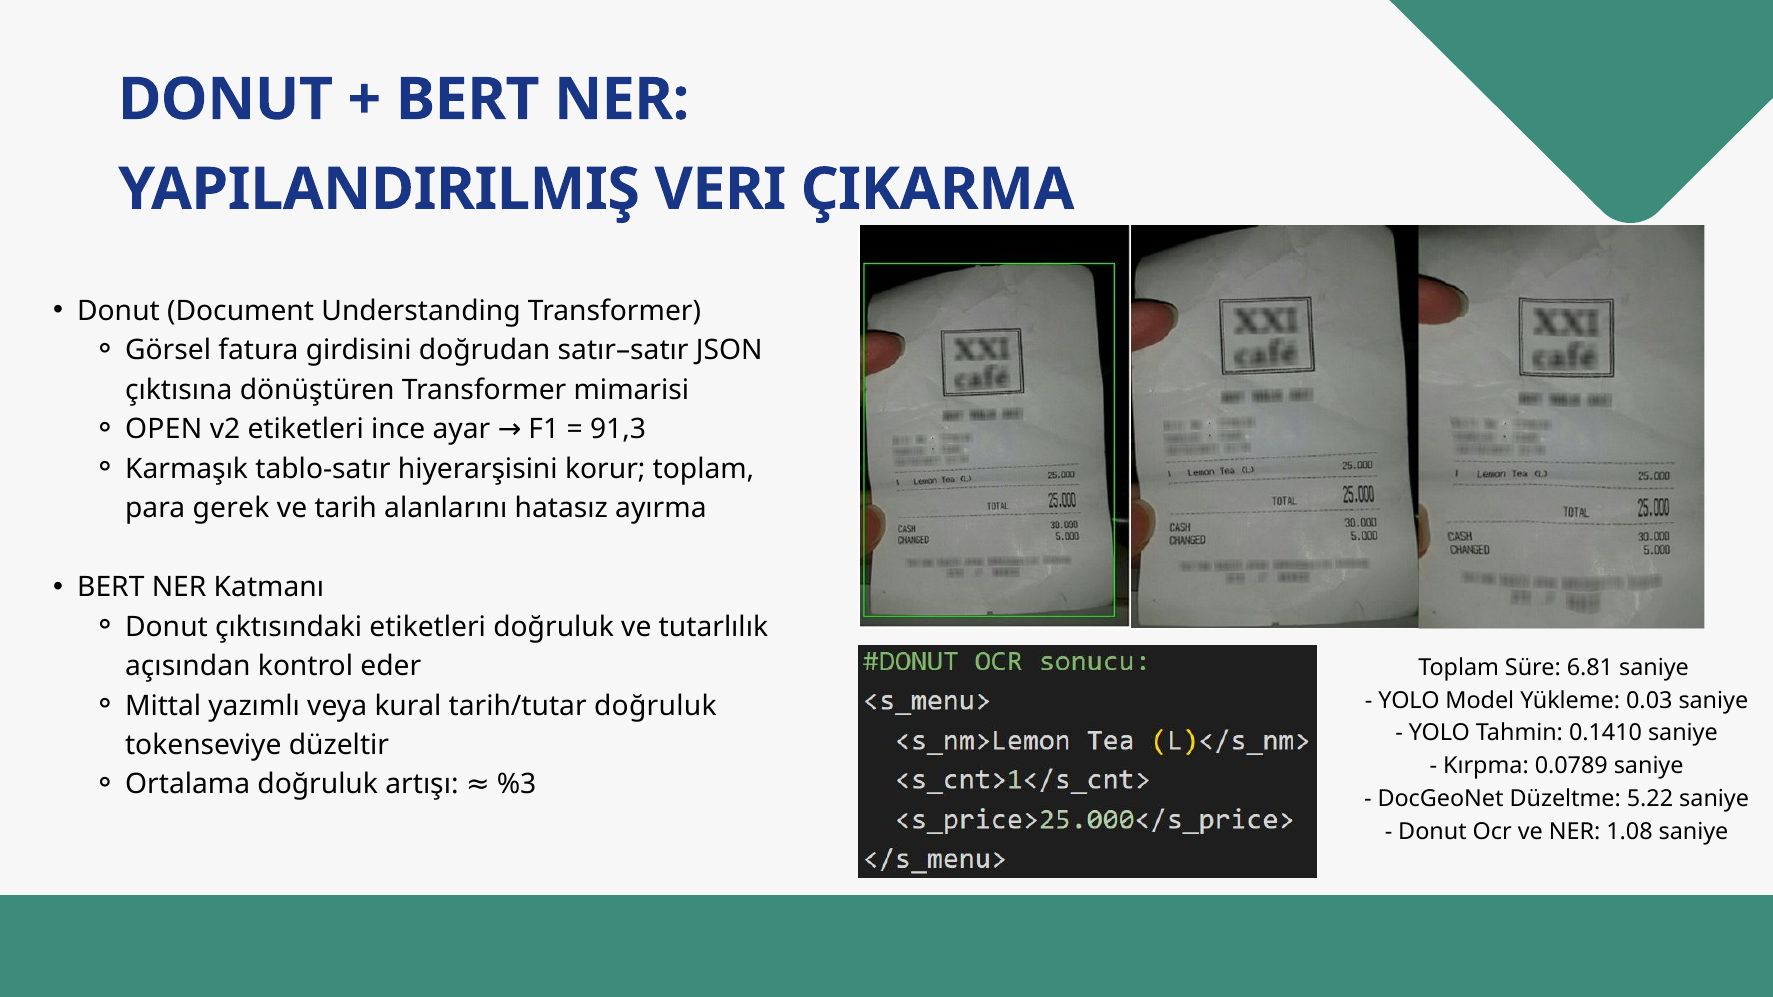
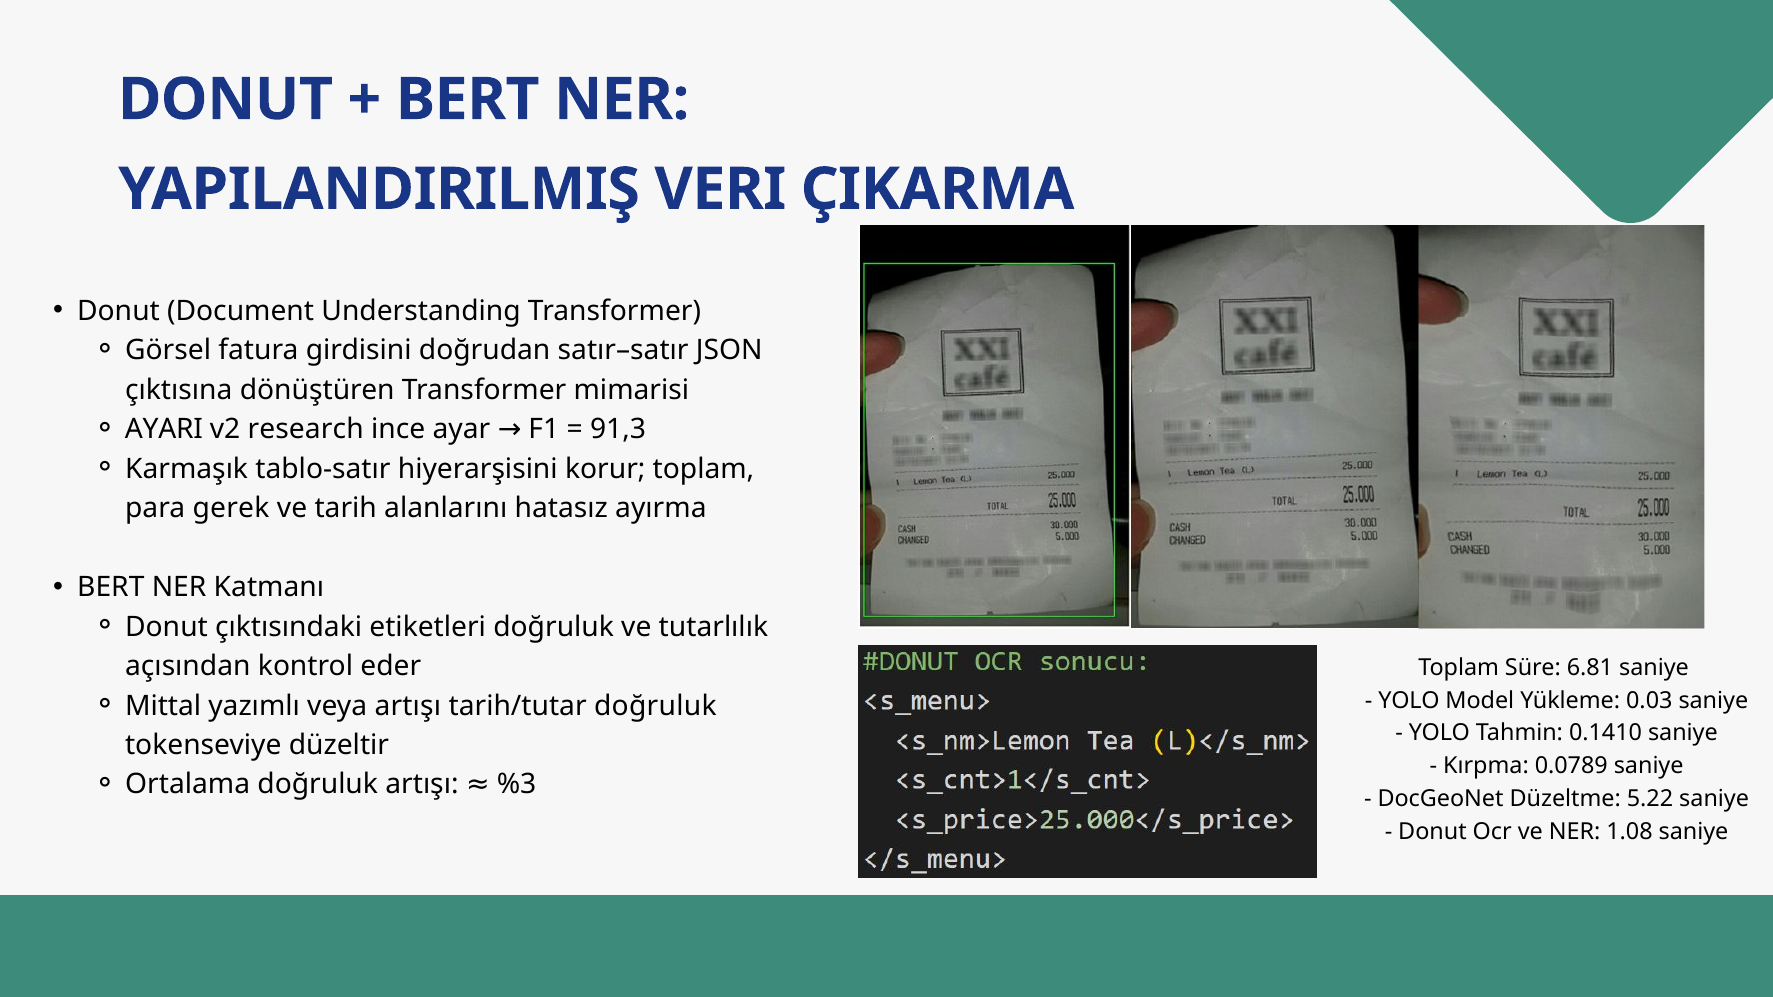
OPEN: OPEN -> AYARI
v2 etiketleri: etiketleri -> research
veya kural: kural -> artışı
